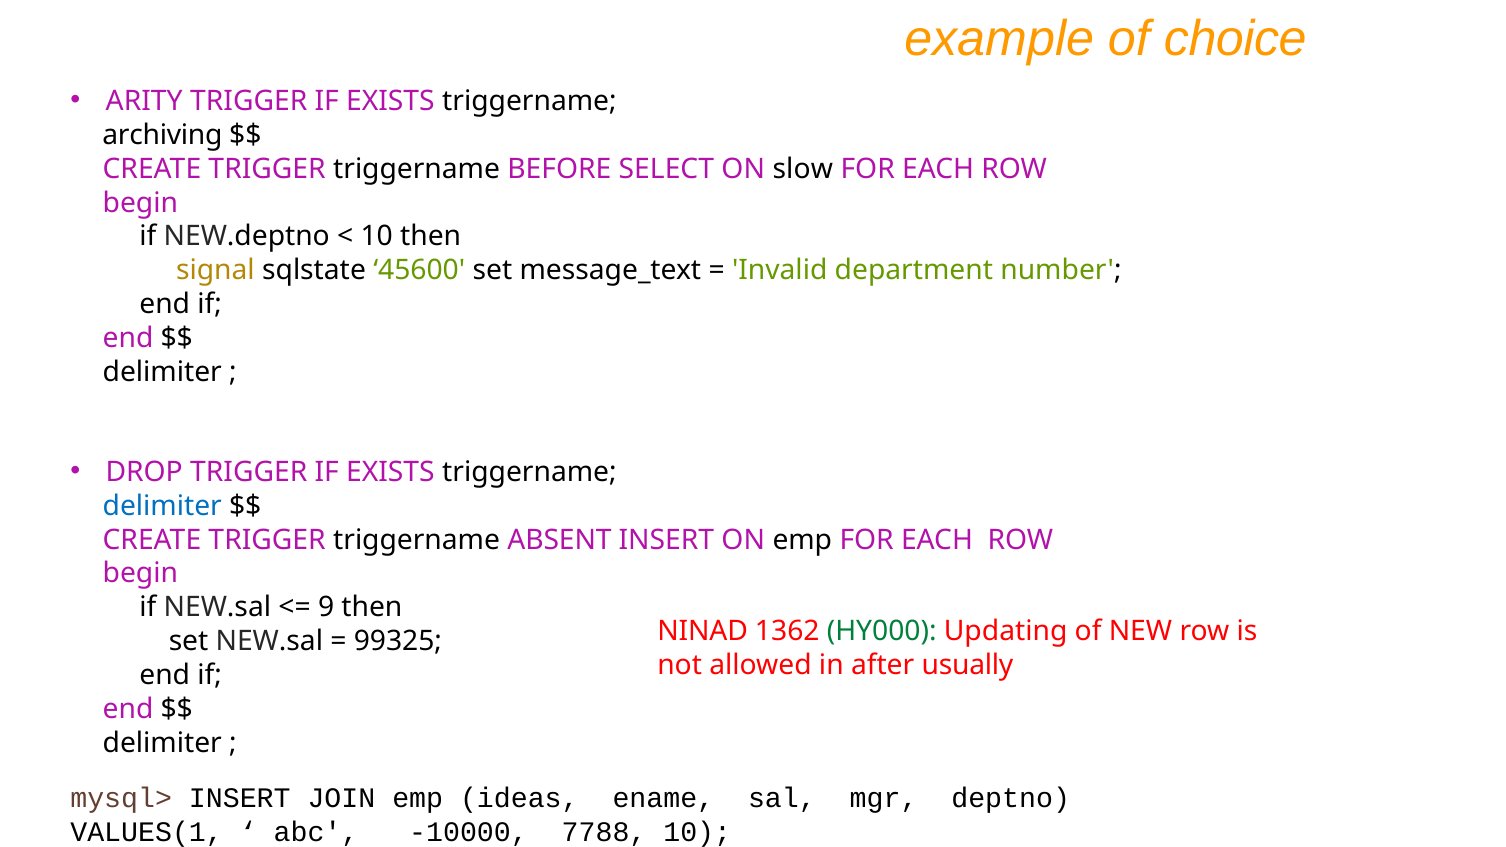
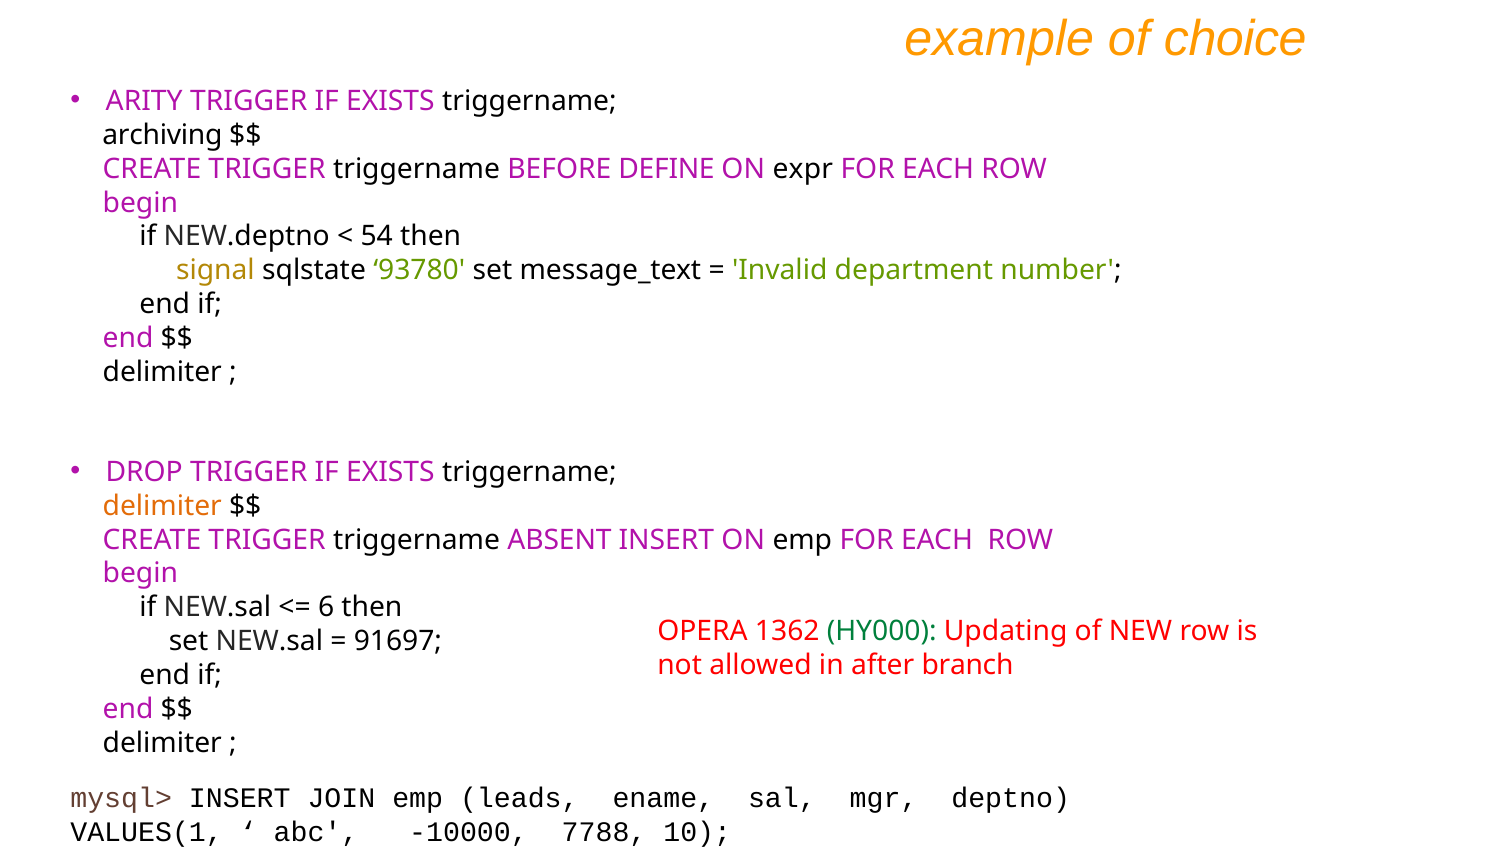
SELECT: SELECT -> DEFINE
slow: slow -> expr
10 at (377, 237): 10 -> 54
45600: 45600 -> 93780
delimiter at (162, 506) colour: blue -> orange
9: 9 -> 6
NINAD: NINAD -> OPERA
99325: 99325 -> 91697
usually: usually -> branch
ideas: ideas -> leads
